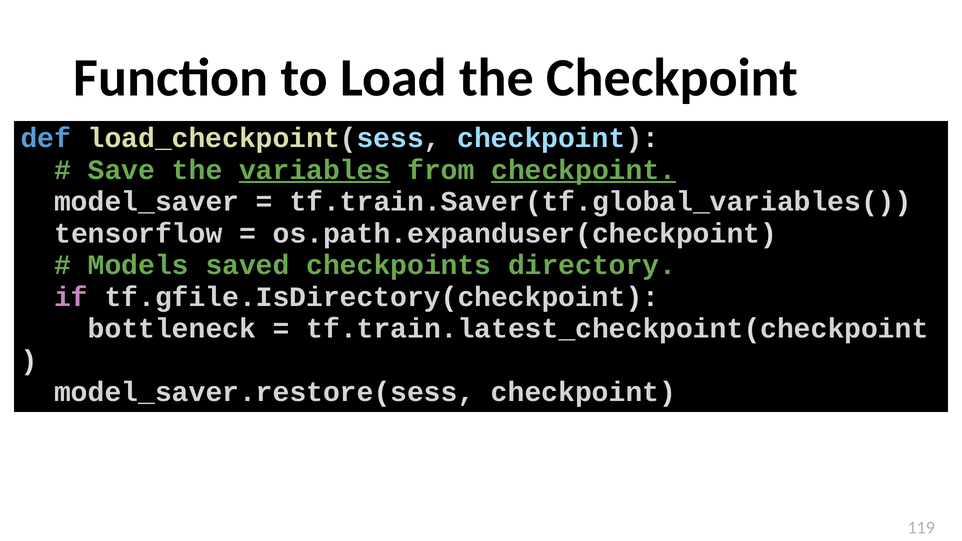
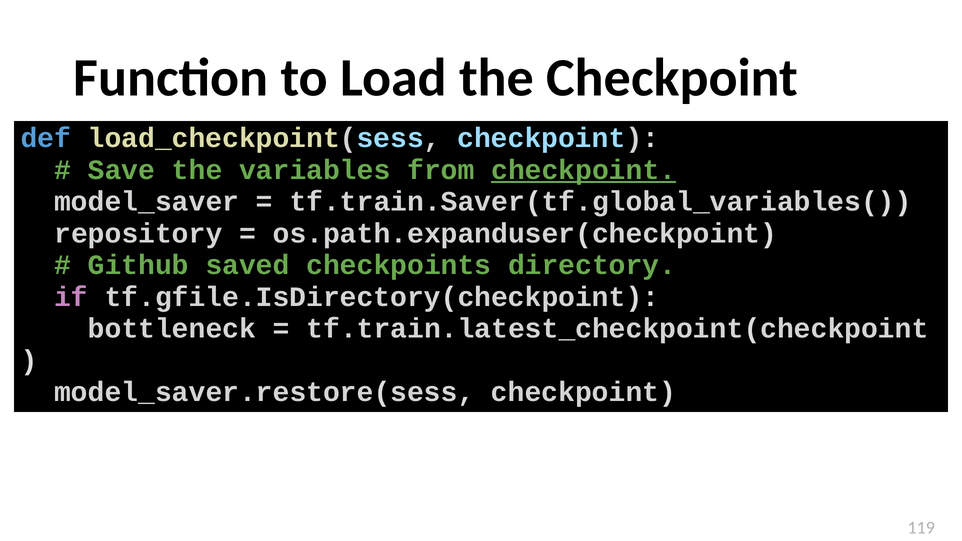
variables underline: present -> none
tensorflow: tensorflow -> repository
Models: Models -> Github
